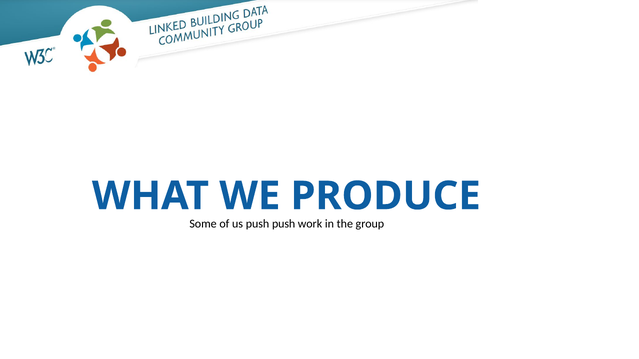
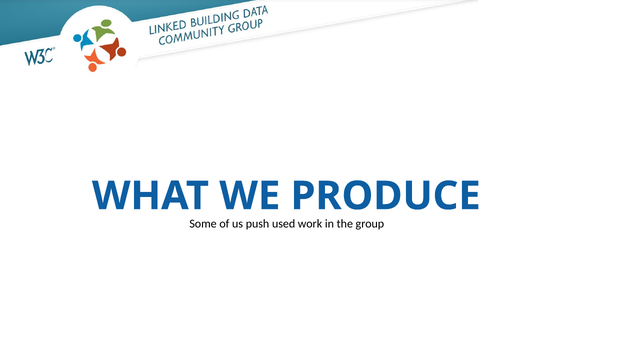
push at (284, 224): push -> used
